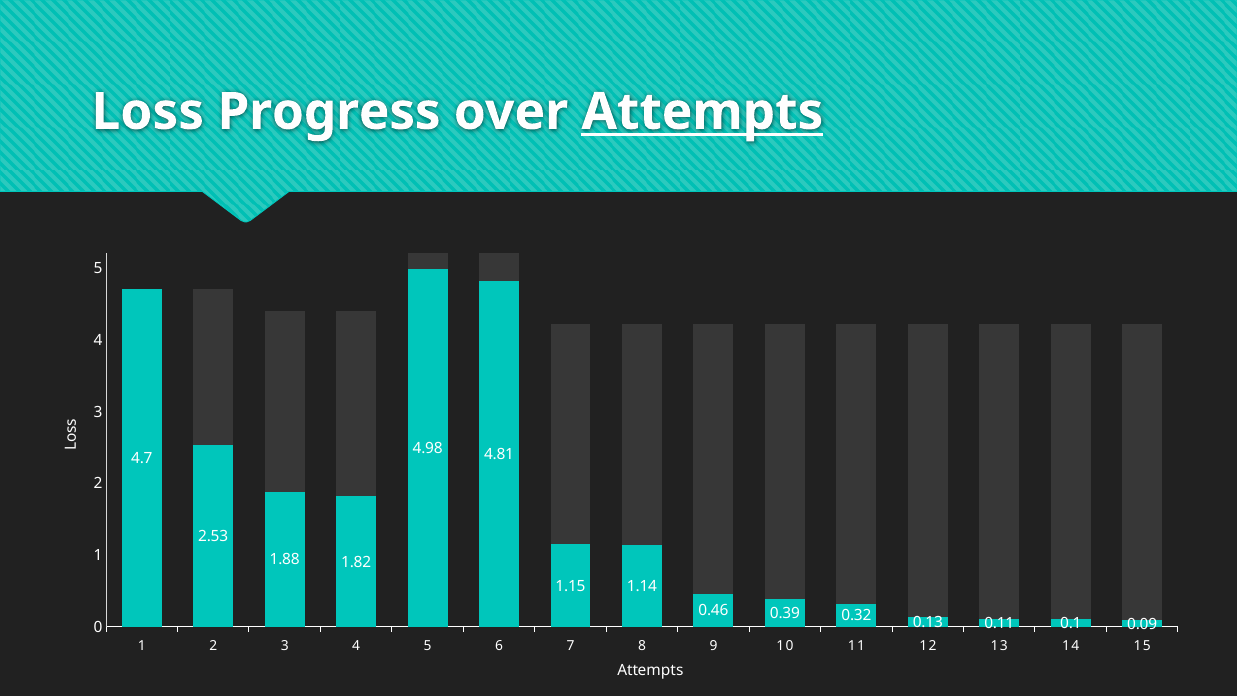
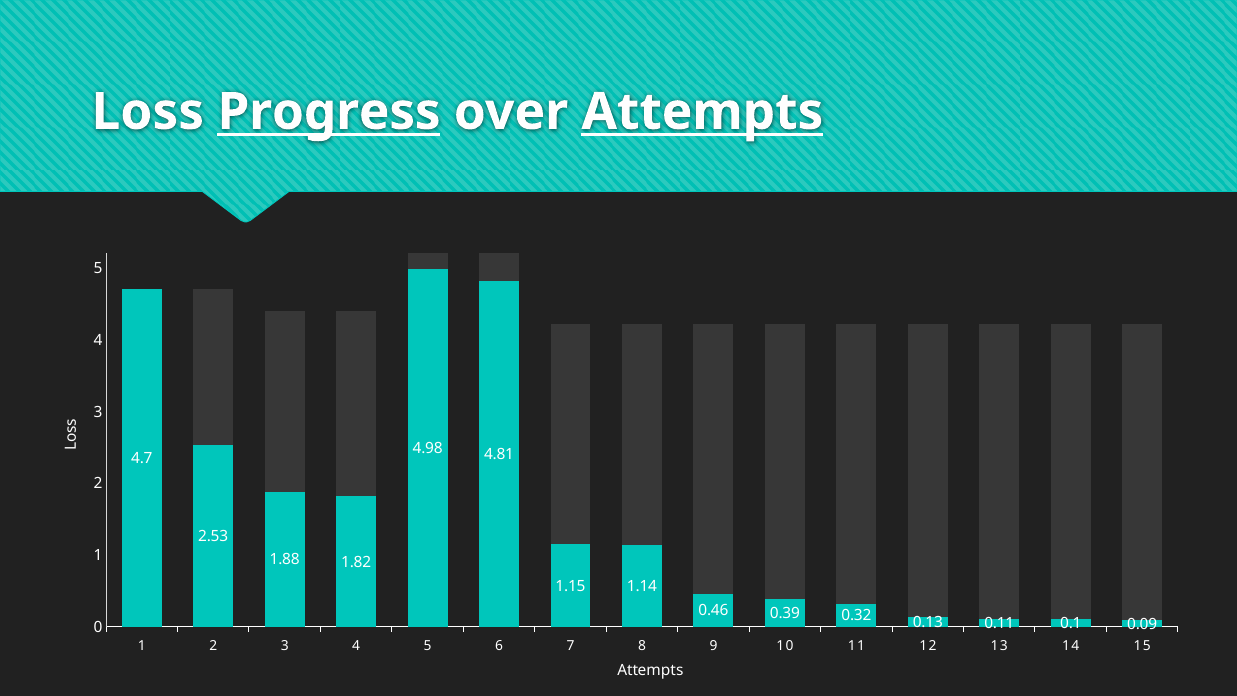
Progress underline: none -> present
